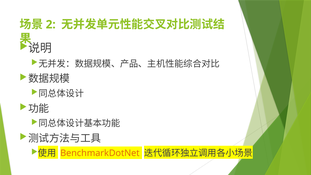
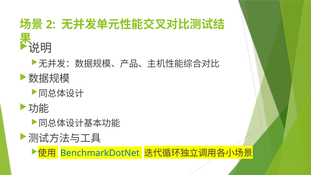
BenchmarkDotNet colour: orange -> blue
